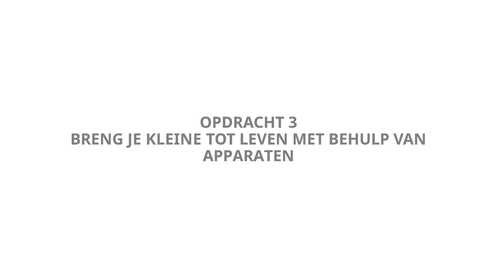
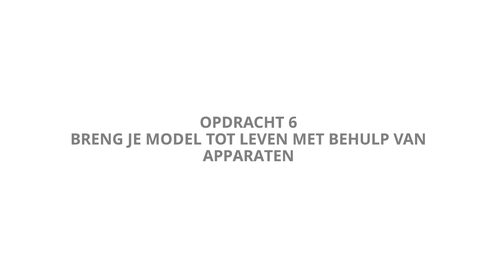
3: 3 -> 6
KLEINE: KLEINE -> MODEL
